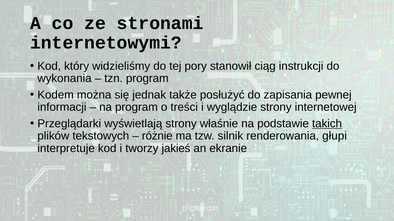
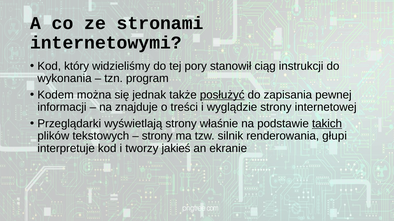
posłużyć underline: none -> present
na program: program -> znajduje
różnie at (157, 136): różnie -> strony
